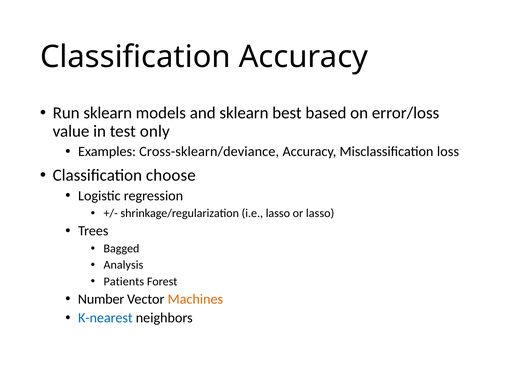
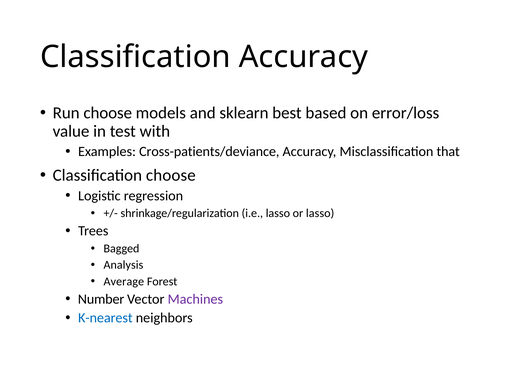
Run sklearn: sklearn -> choose
only: only -> with
Cross-sklearn/deviance: Cross-sklearn/deviance -> Cross-patients/deviance
loss: loss -> that
Patients: Patients -> Average
Machines colour: orange -> purple
